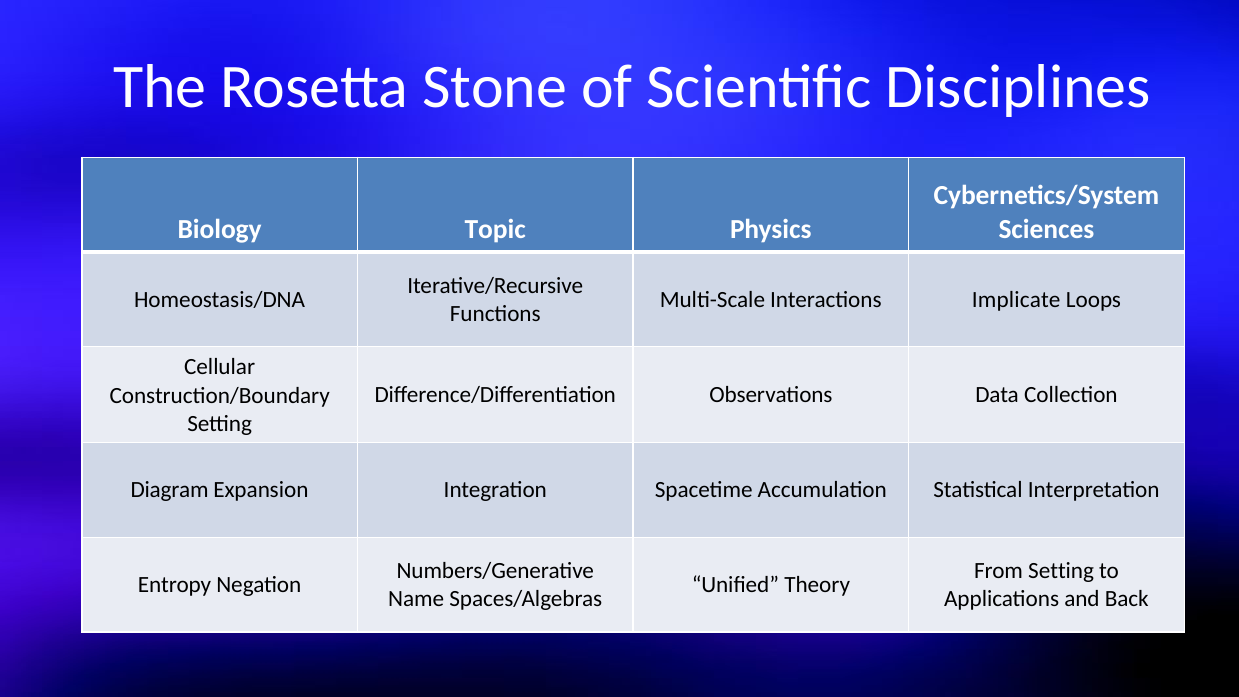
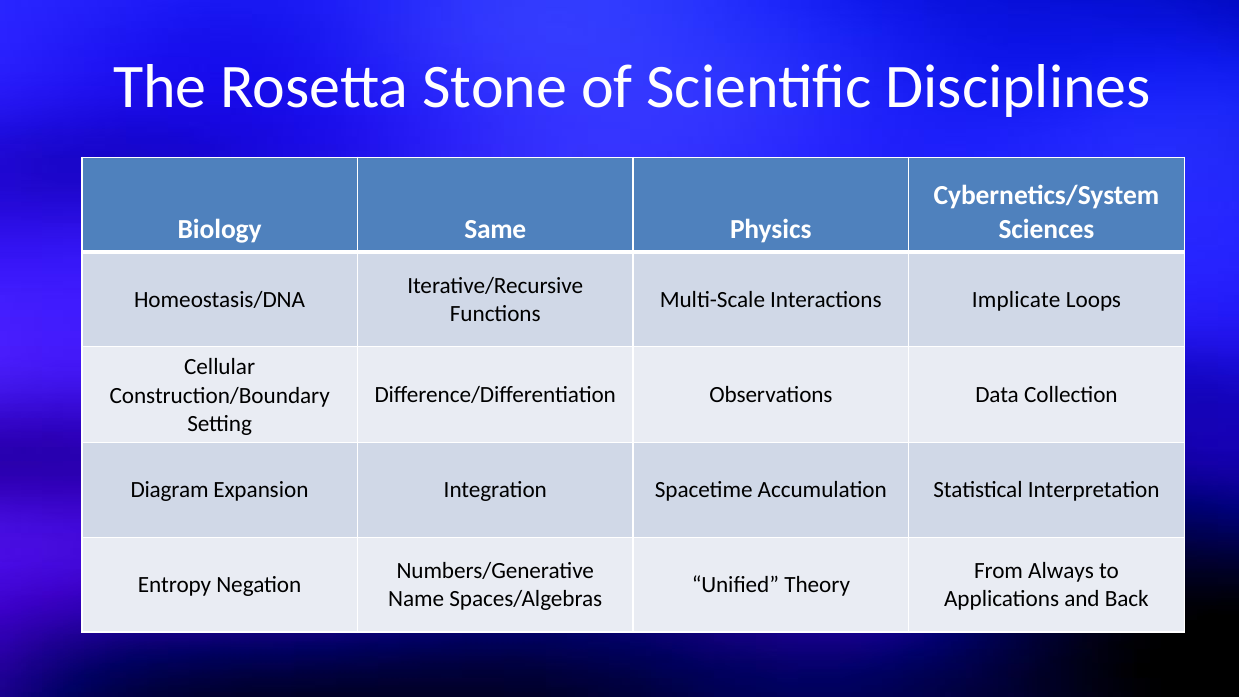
Topic: Topic -> Same
From Setting: Setting -> Always
